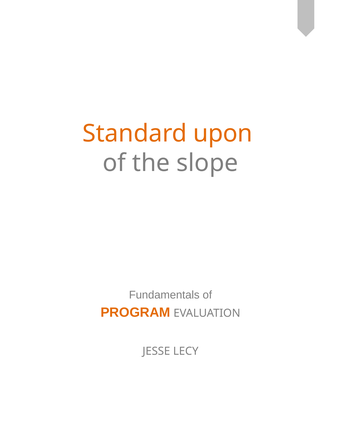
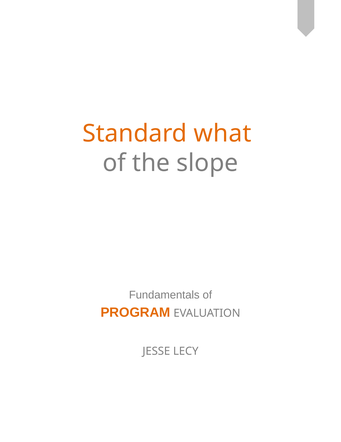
upon: upon -> what
